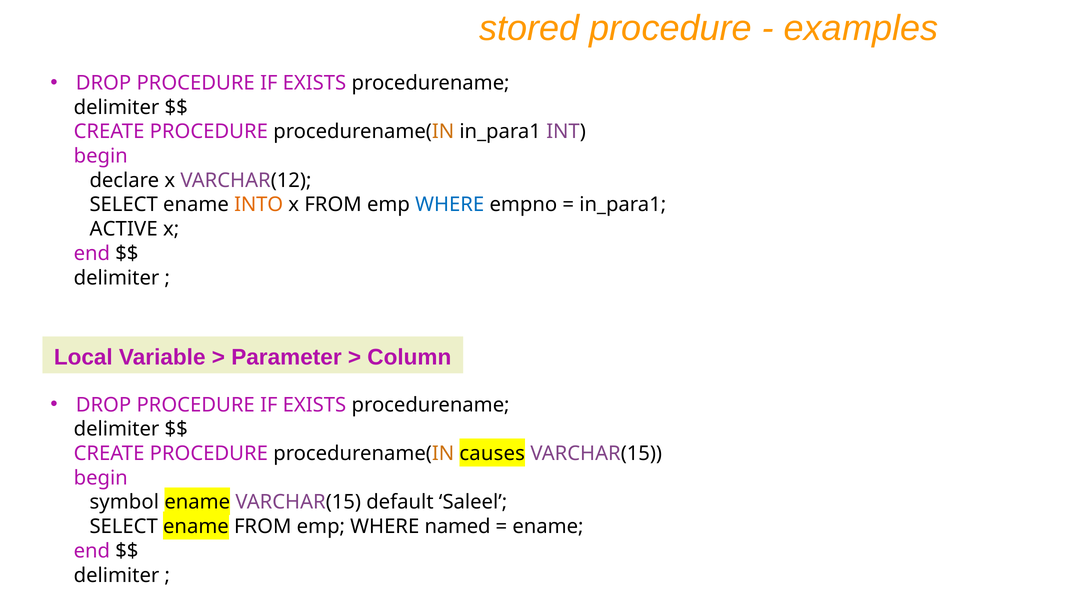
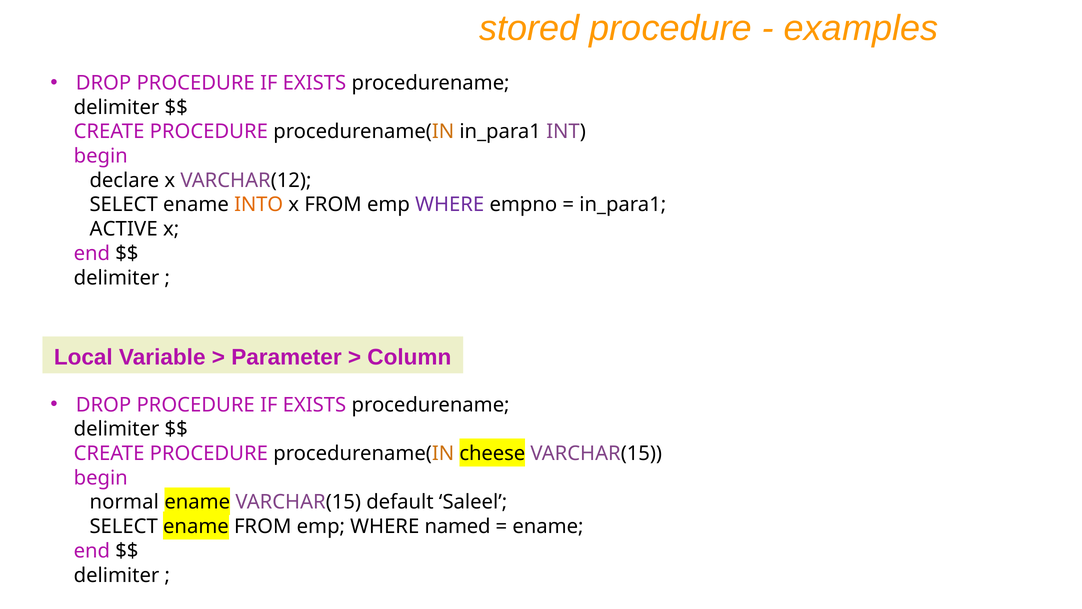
WHERE at (450, 205) colour: blue -> purple
causes: causes -> cheese
symbol: symbol -> normal
